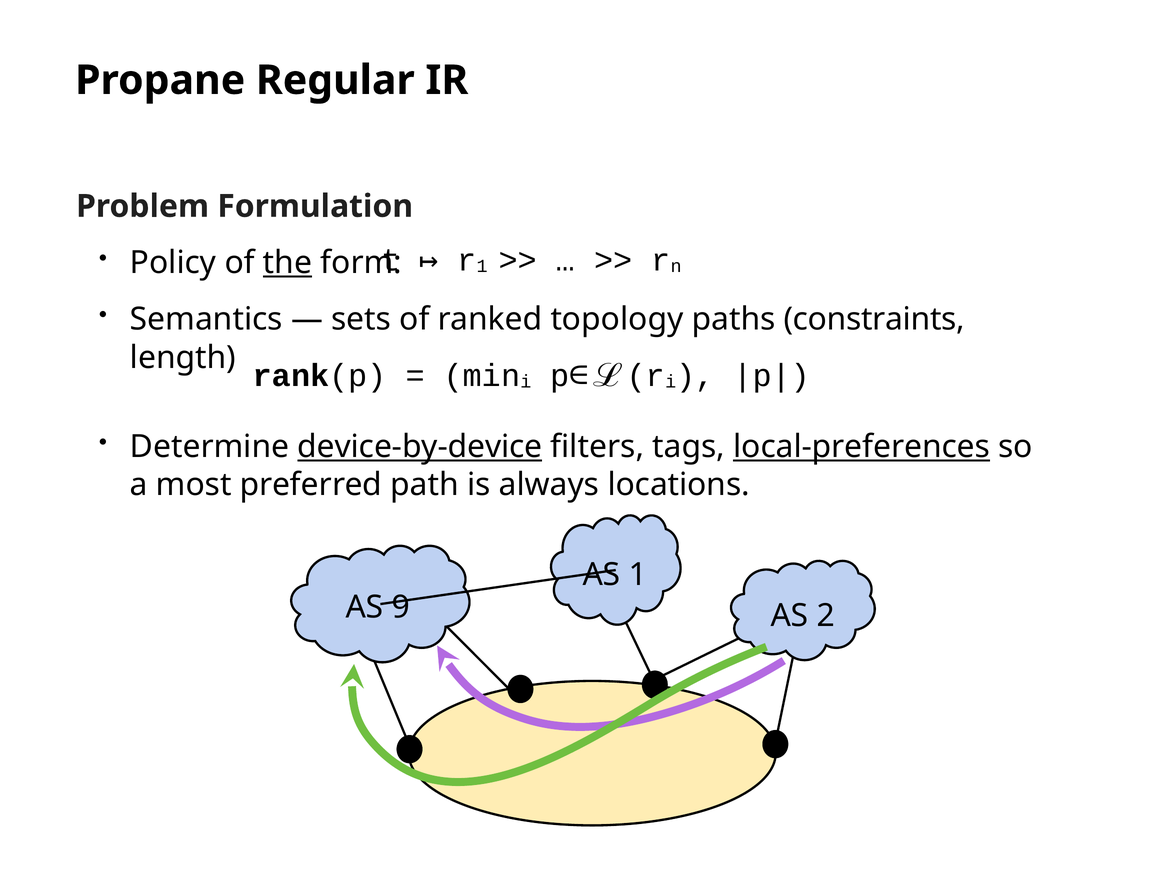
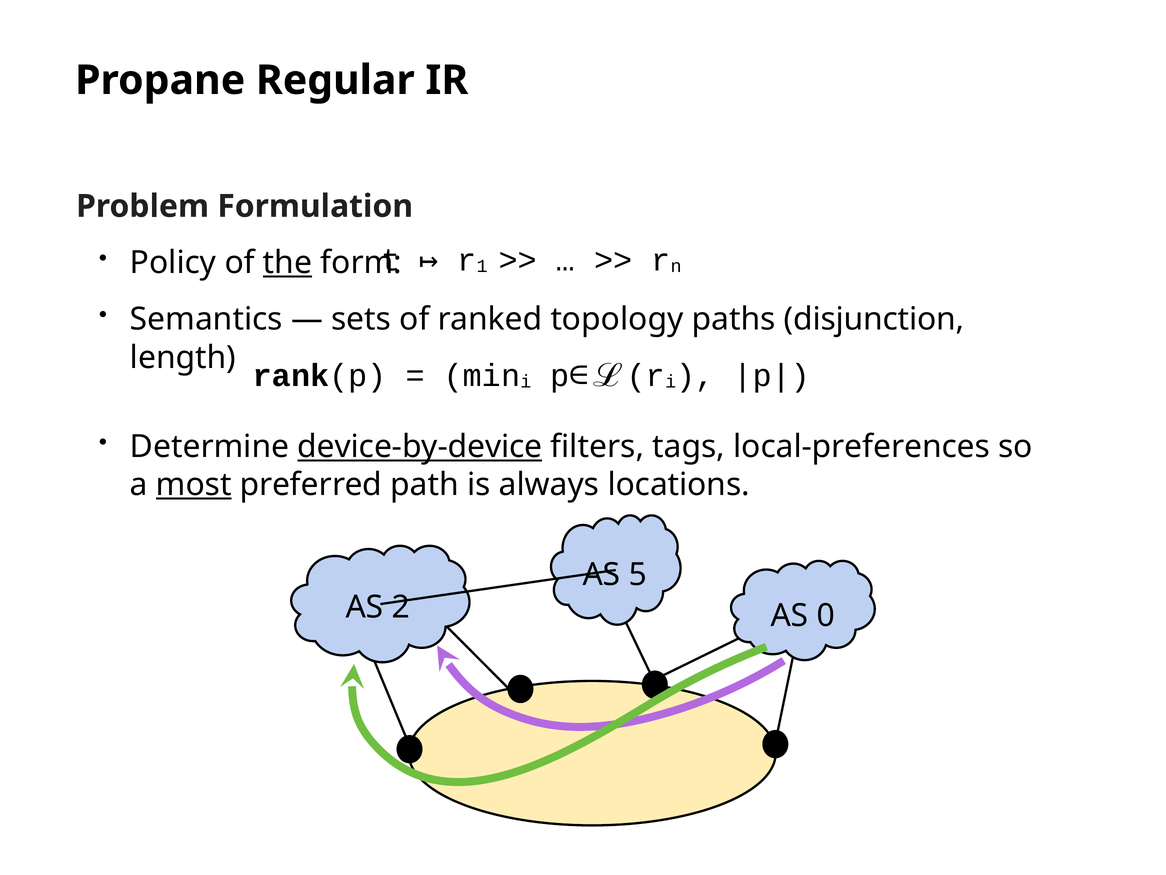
constraints: constraints -> disjunction
local-preferences underline: present -> none
most underline: none -> present
AS 1: 1 -> 5
9: 9 -> 2
2: 2 -> 0
